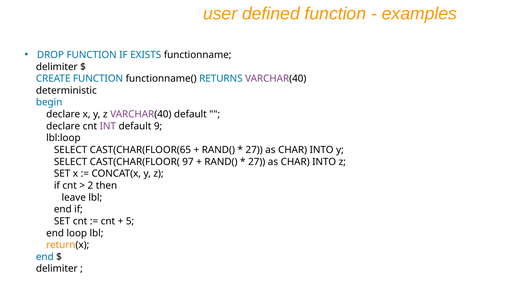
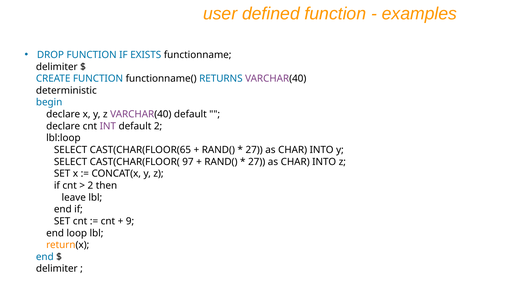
default 9: 9 -> 2
5: 5 -> 9
